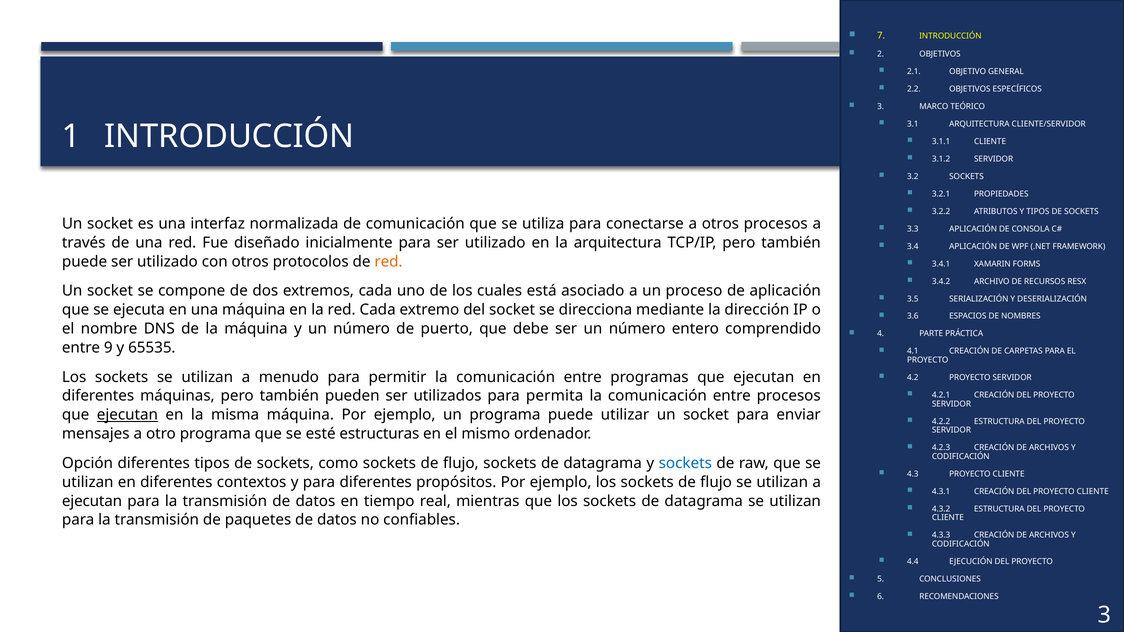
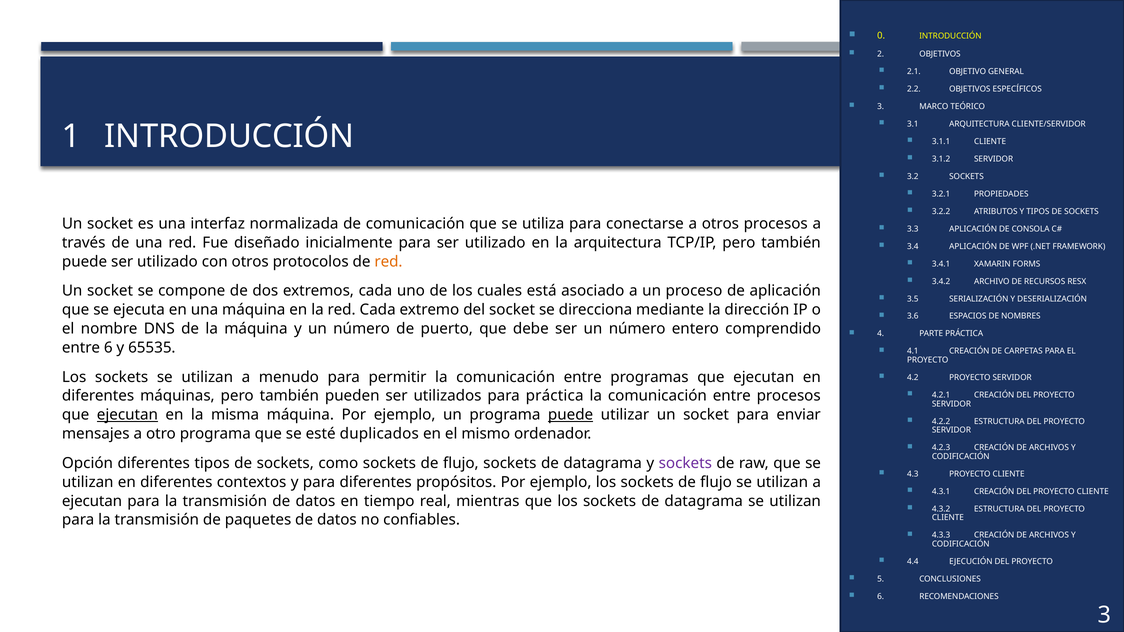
7: 7 -> 0
entre 9: 9 -> 6
para permita: permita -> práctica
puede at (571, 415) underline: none -> present
estructuras: estructuras -> duplicados
sockets at (685, 463) colour: blue -> purple
